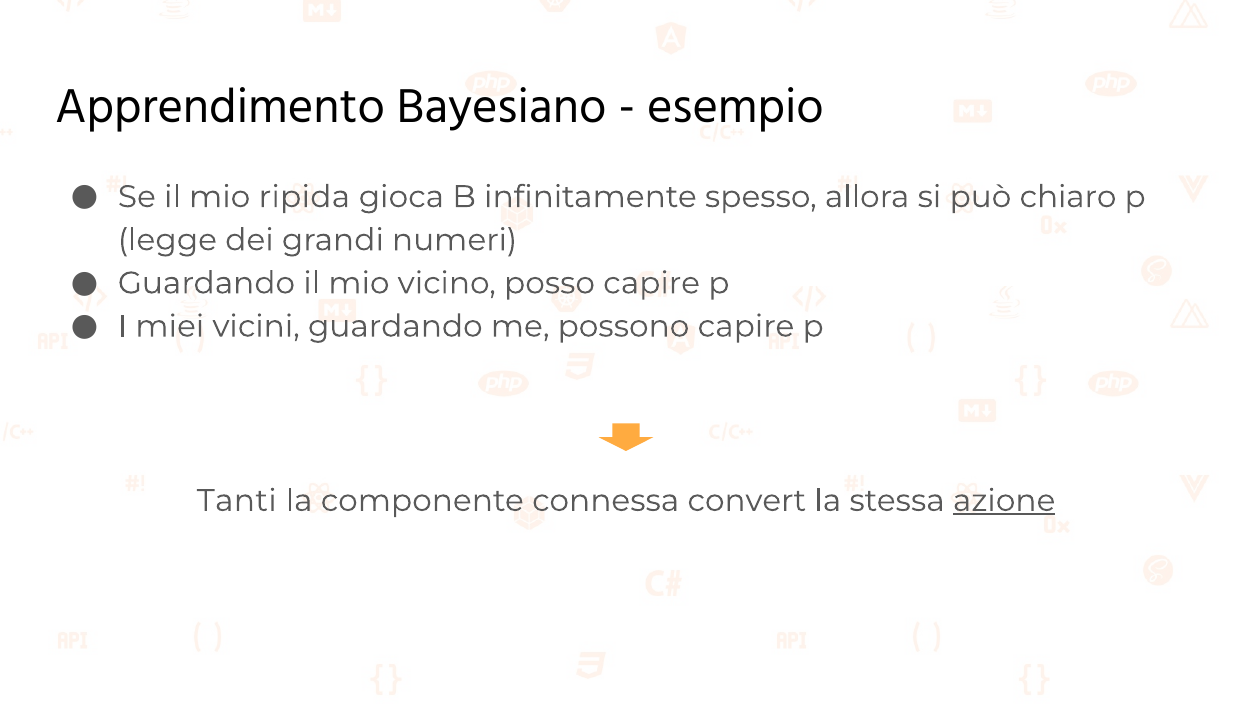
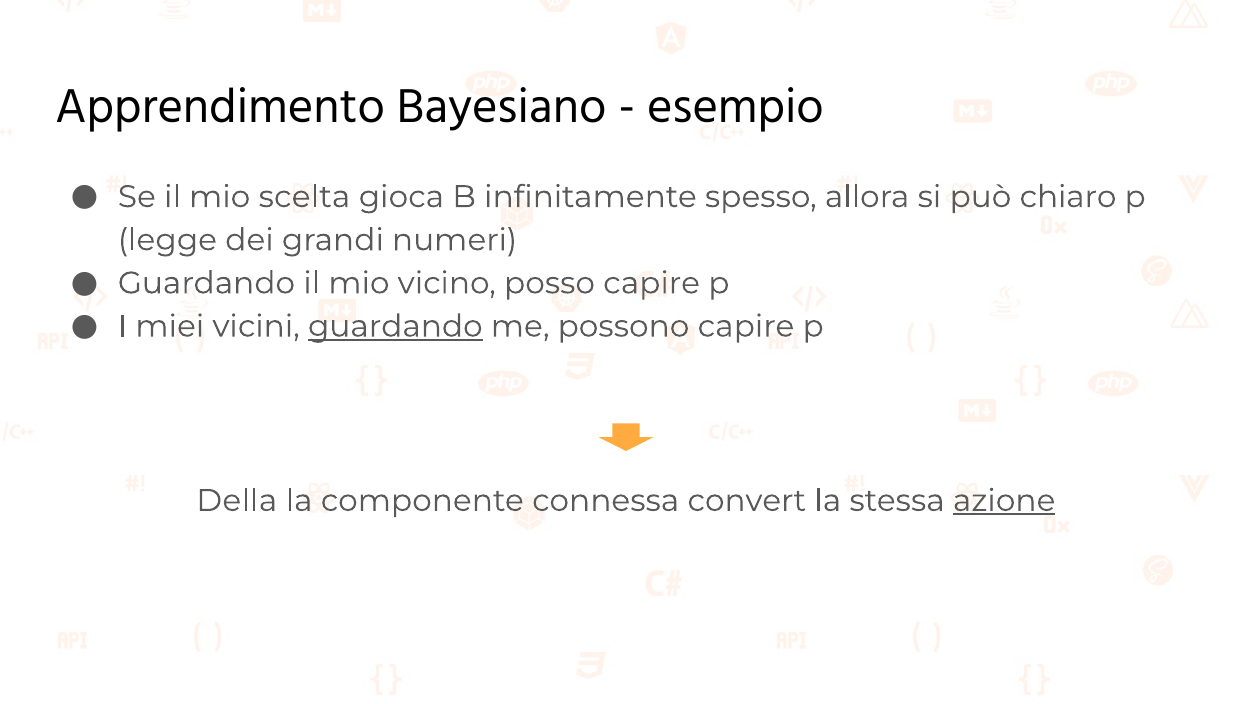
ripida: ripida -> scelta
guardando at (395, 326) underline: none -> present
Tanti: Tanti -> Della
